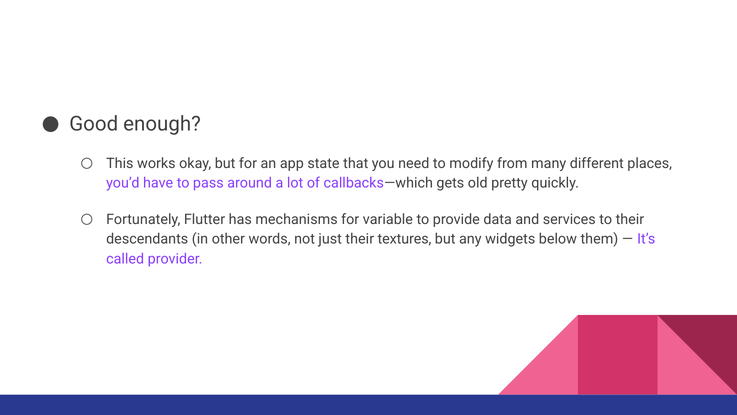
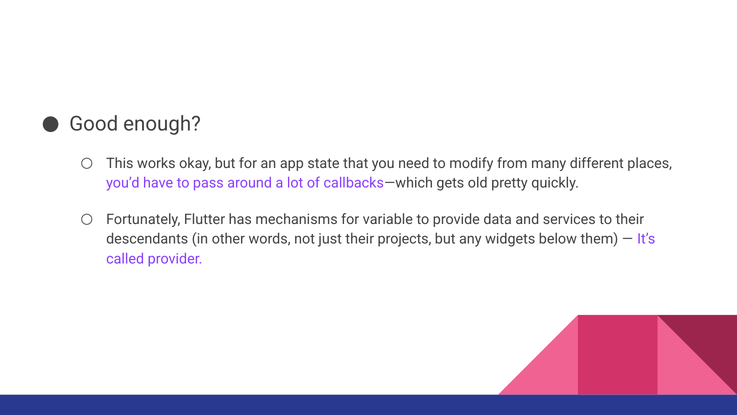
textures: textures -> projects
